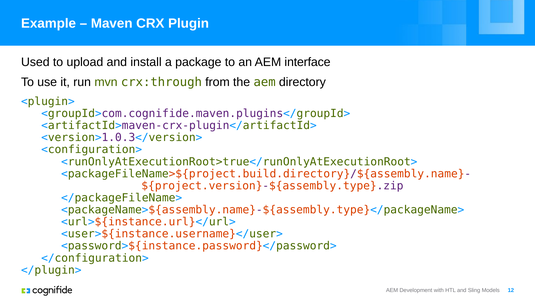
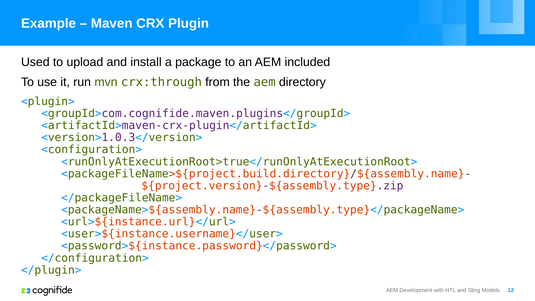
interface: interface -> included
